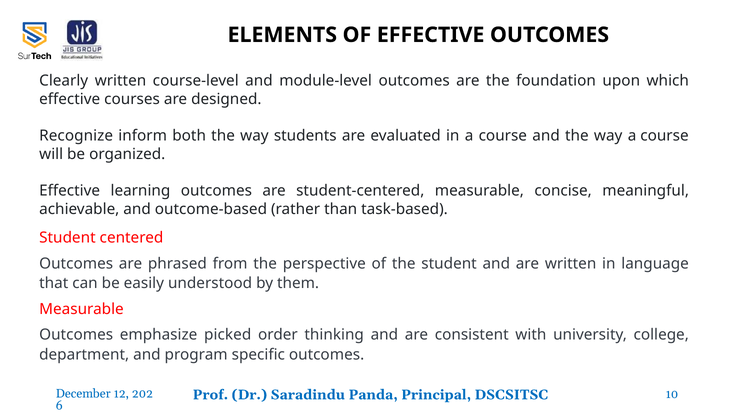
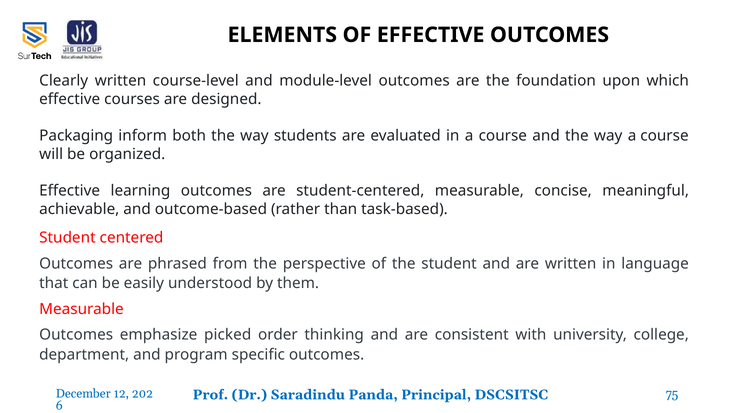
Recognize: Recognize -> Packaging
10: 10 -> 75
